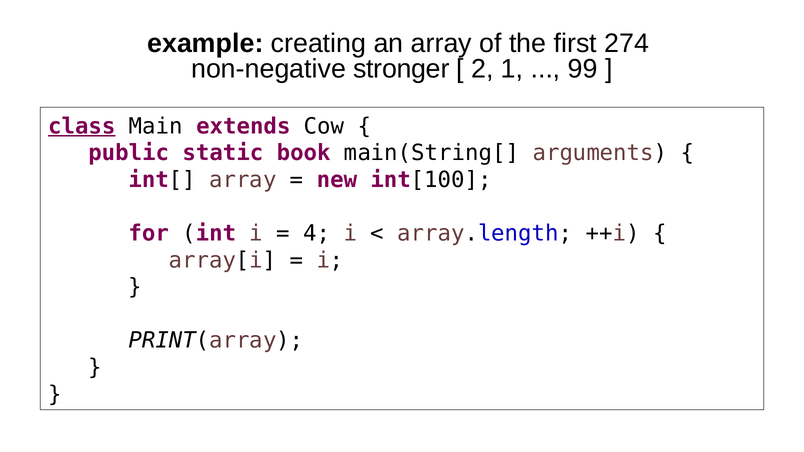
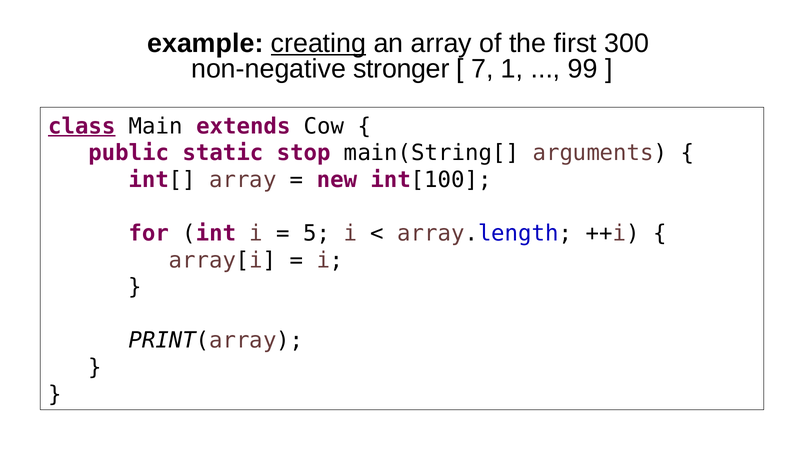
creating underline: none -> present
274: 274 -> 300
2: 2 -> 7
book: book -> stop
4: 4 -> 5
